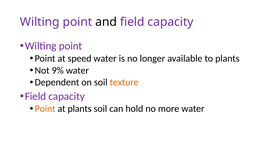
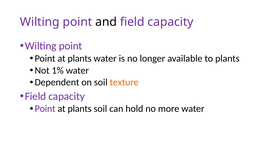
speed at (80, 59): speed -> plants
9%: 9% -> 1%
Point at (45, 109) colour: orange -> purple
